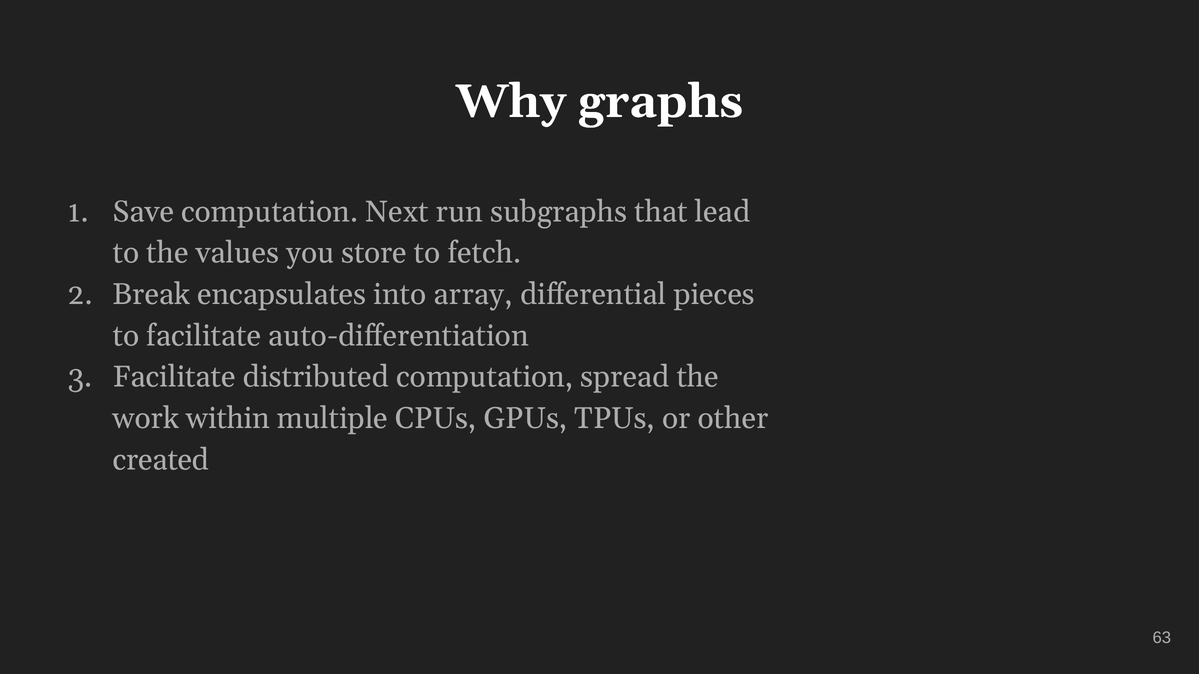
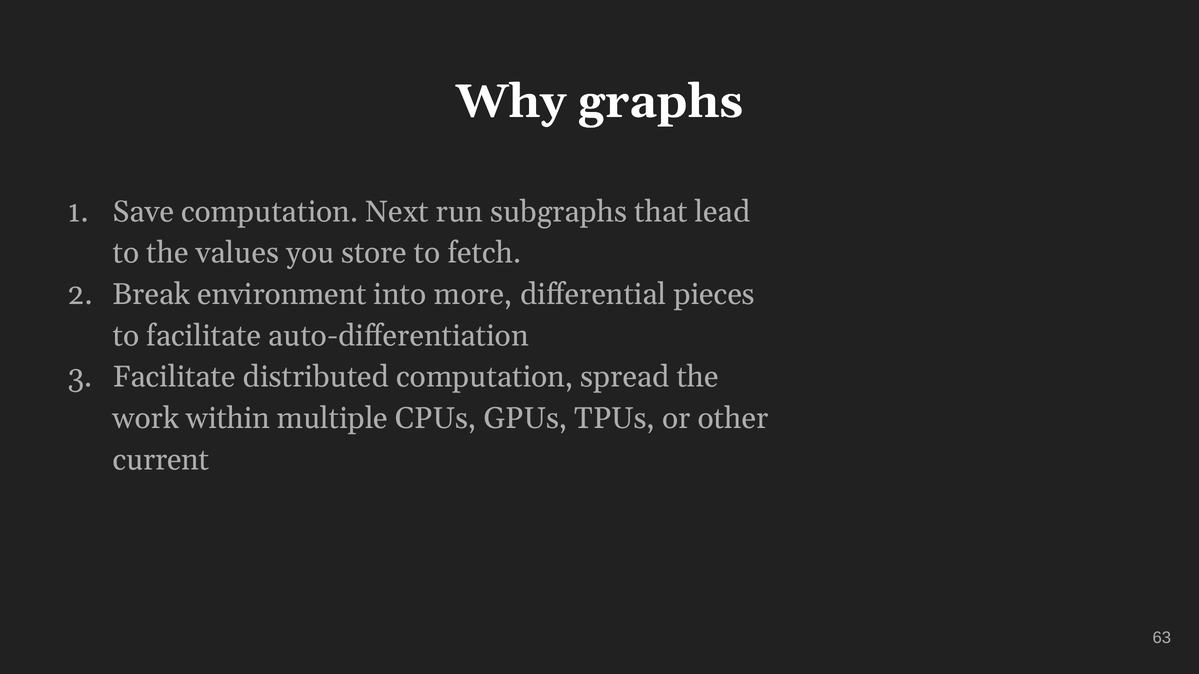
encapsulates: encapsulates -> environment
array: array -> more
created: created -> current
